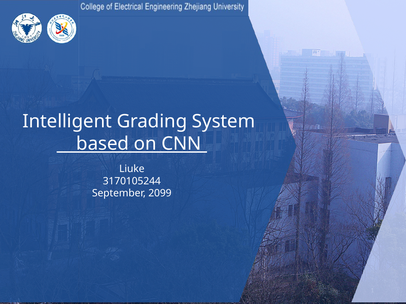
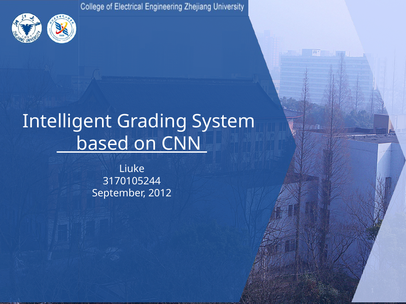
2099: 2099 -> 2012
